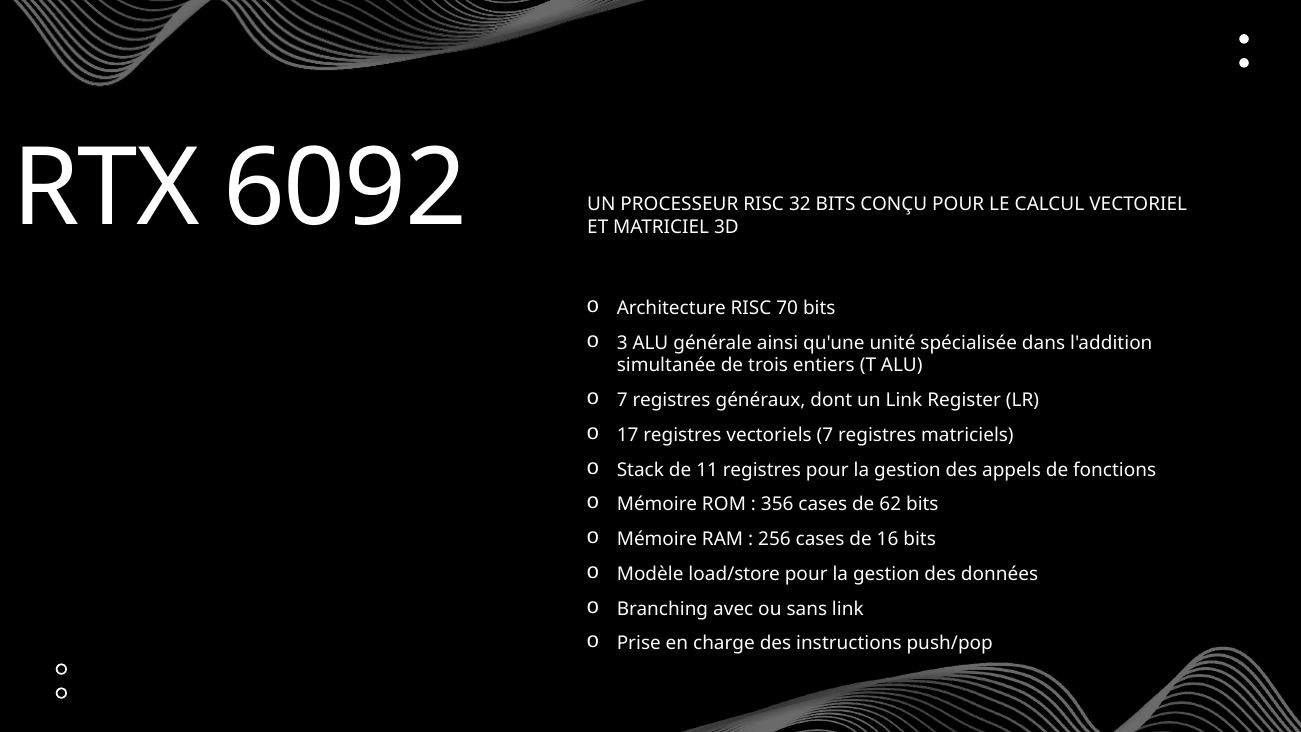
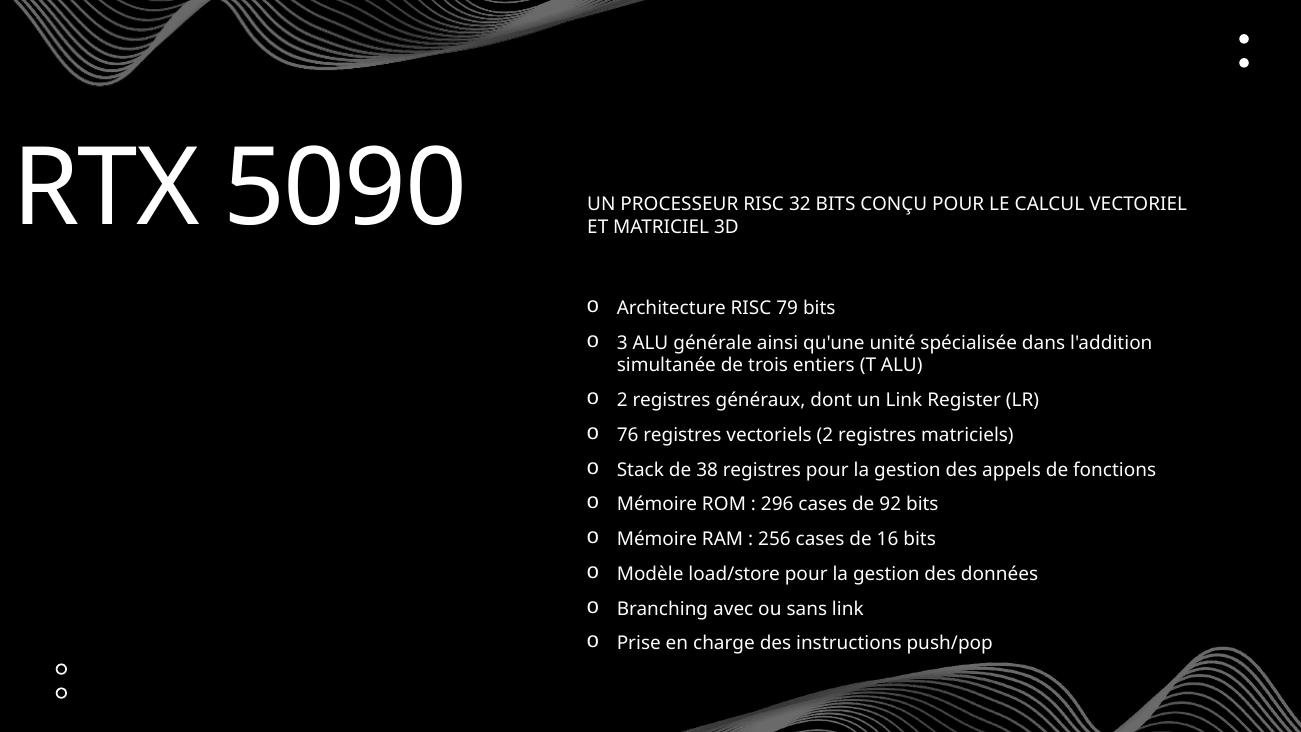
6092: 6092 -> 5090
70: 70 -> 79
7 at (622, 400): 7 -> 2
17: 17 -> 76
vectoriels 7: 7 -> 2
11: 11 -> 38
356: 356 -> 296
62: 62 -> 92
